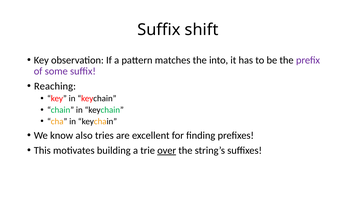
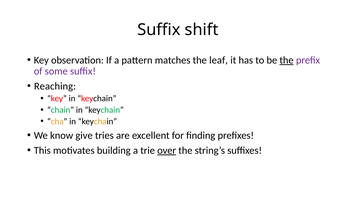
into: into -> leaf
the at (287, 60) underline: none -> present
also: also -> give
